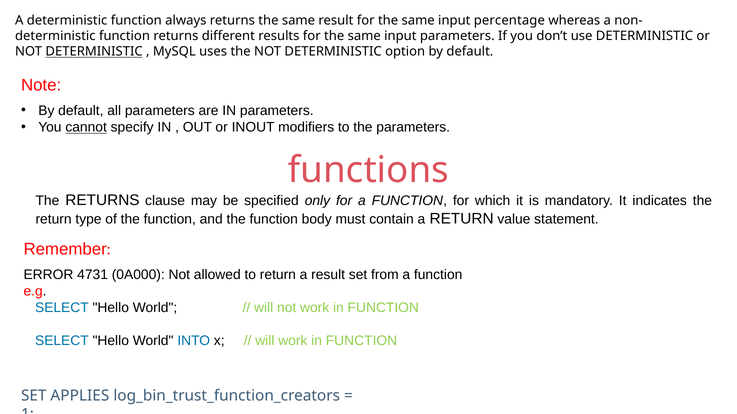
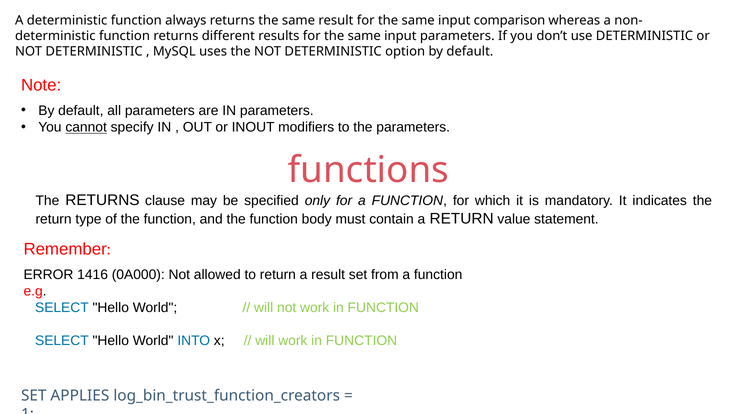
percentage: percentage -> comparison
DETERMINISTIC at (94, 52) underline: present -> none
4731: 4731 -> 1416
